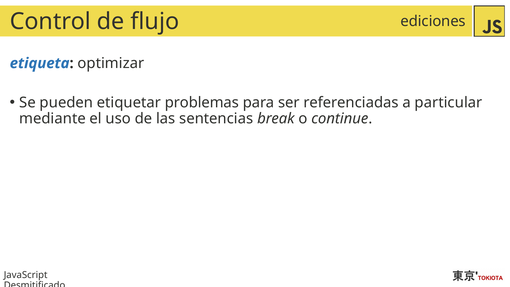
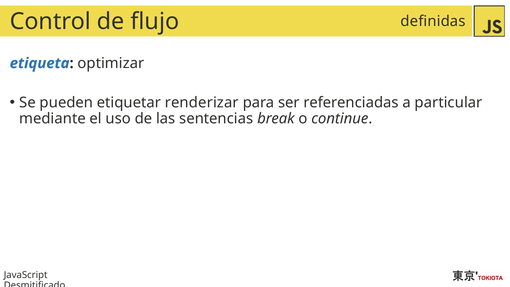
ediciones: ediciones -> definidas
problemas: problemas -> renderizar
